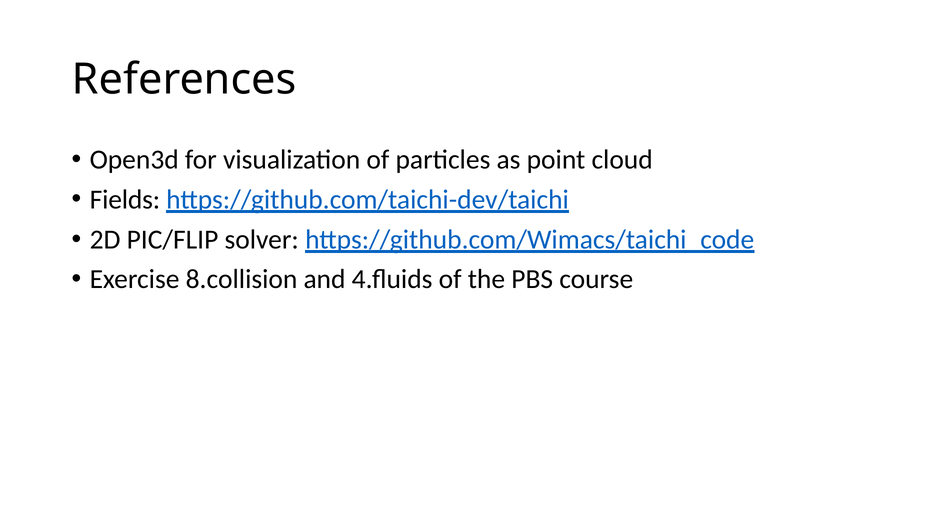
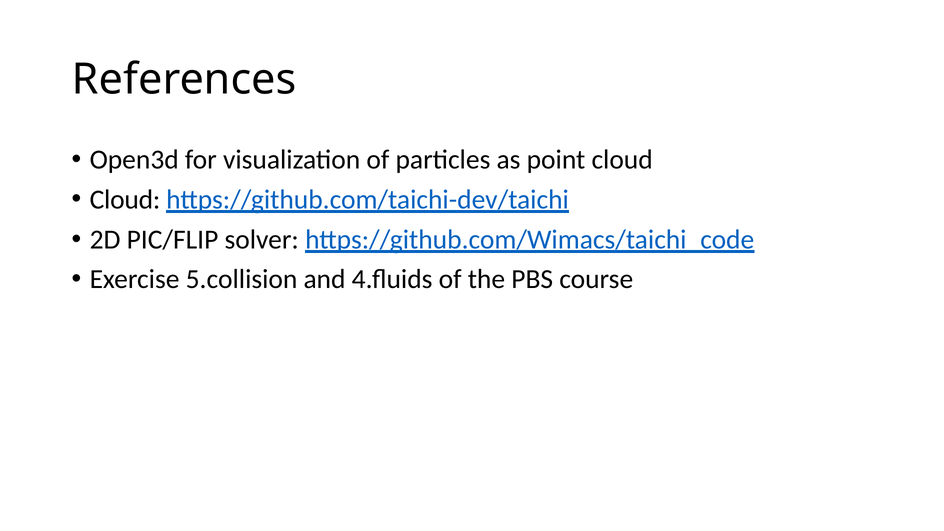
Fields at (125, 200): Fields -> Cloud
8.collision: 8.collision -> 5.collision
